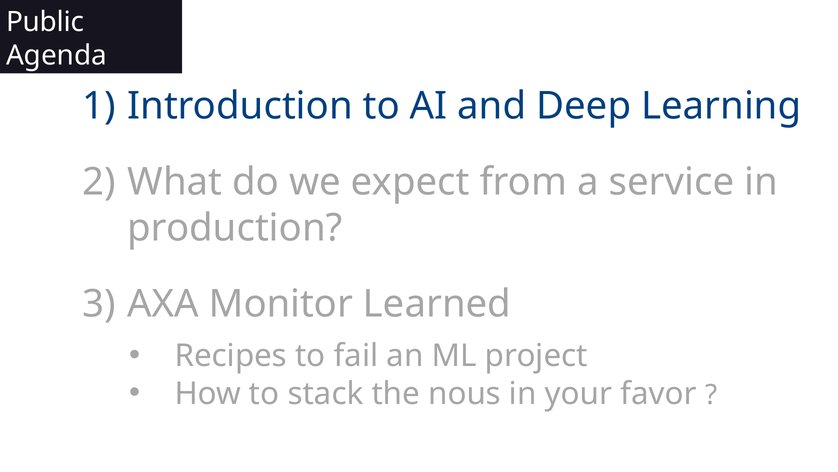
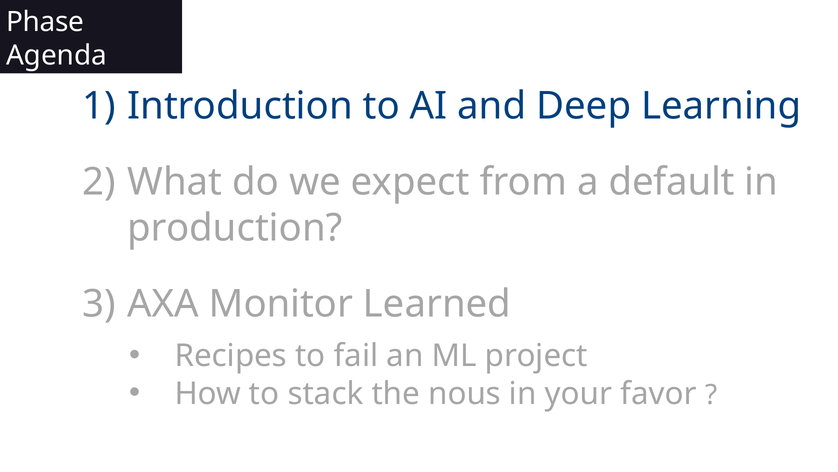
Public at (45, 22): Public -> Phase
service: service -> default
